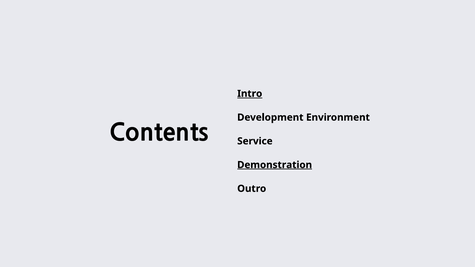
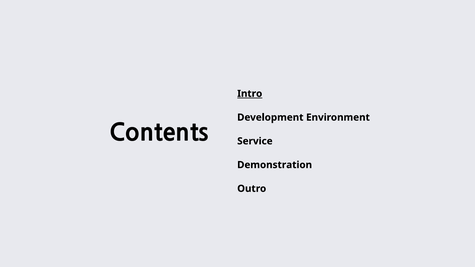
Demonstration underline: present -> none
